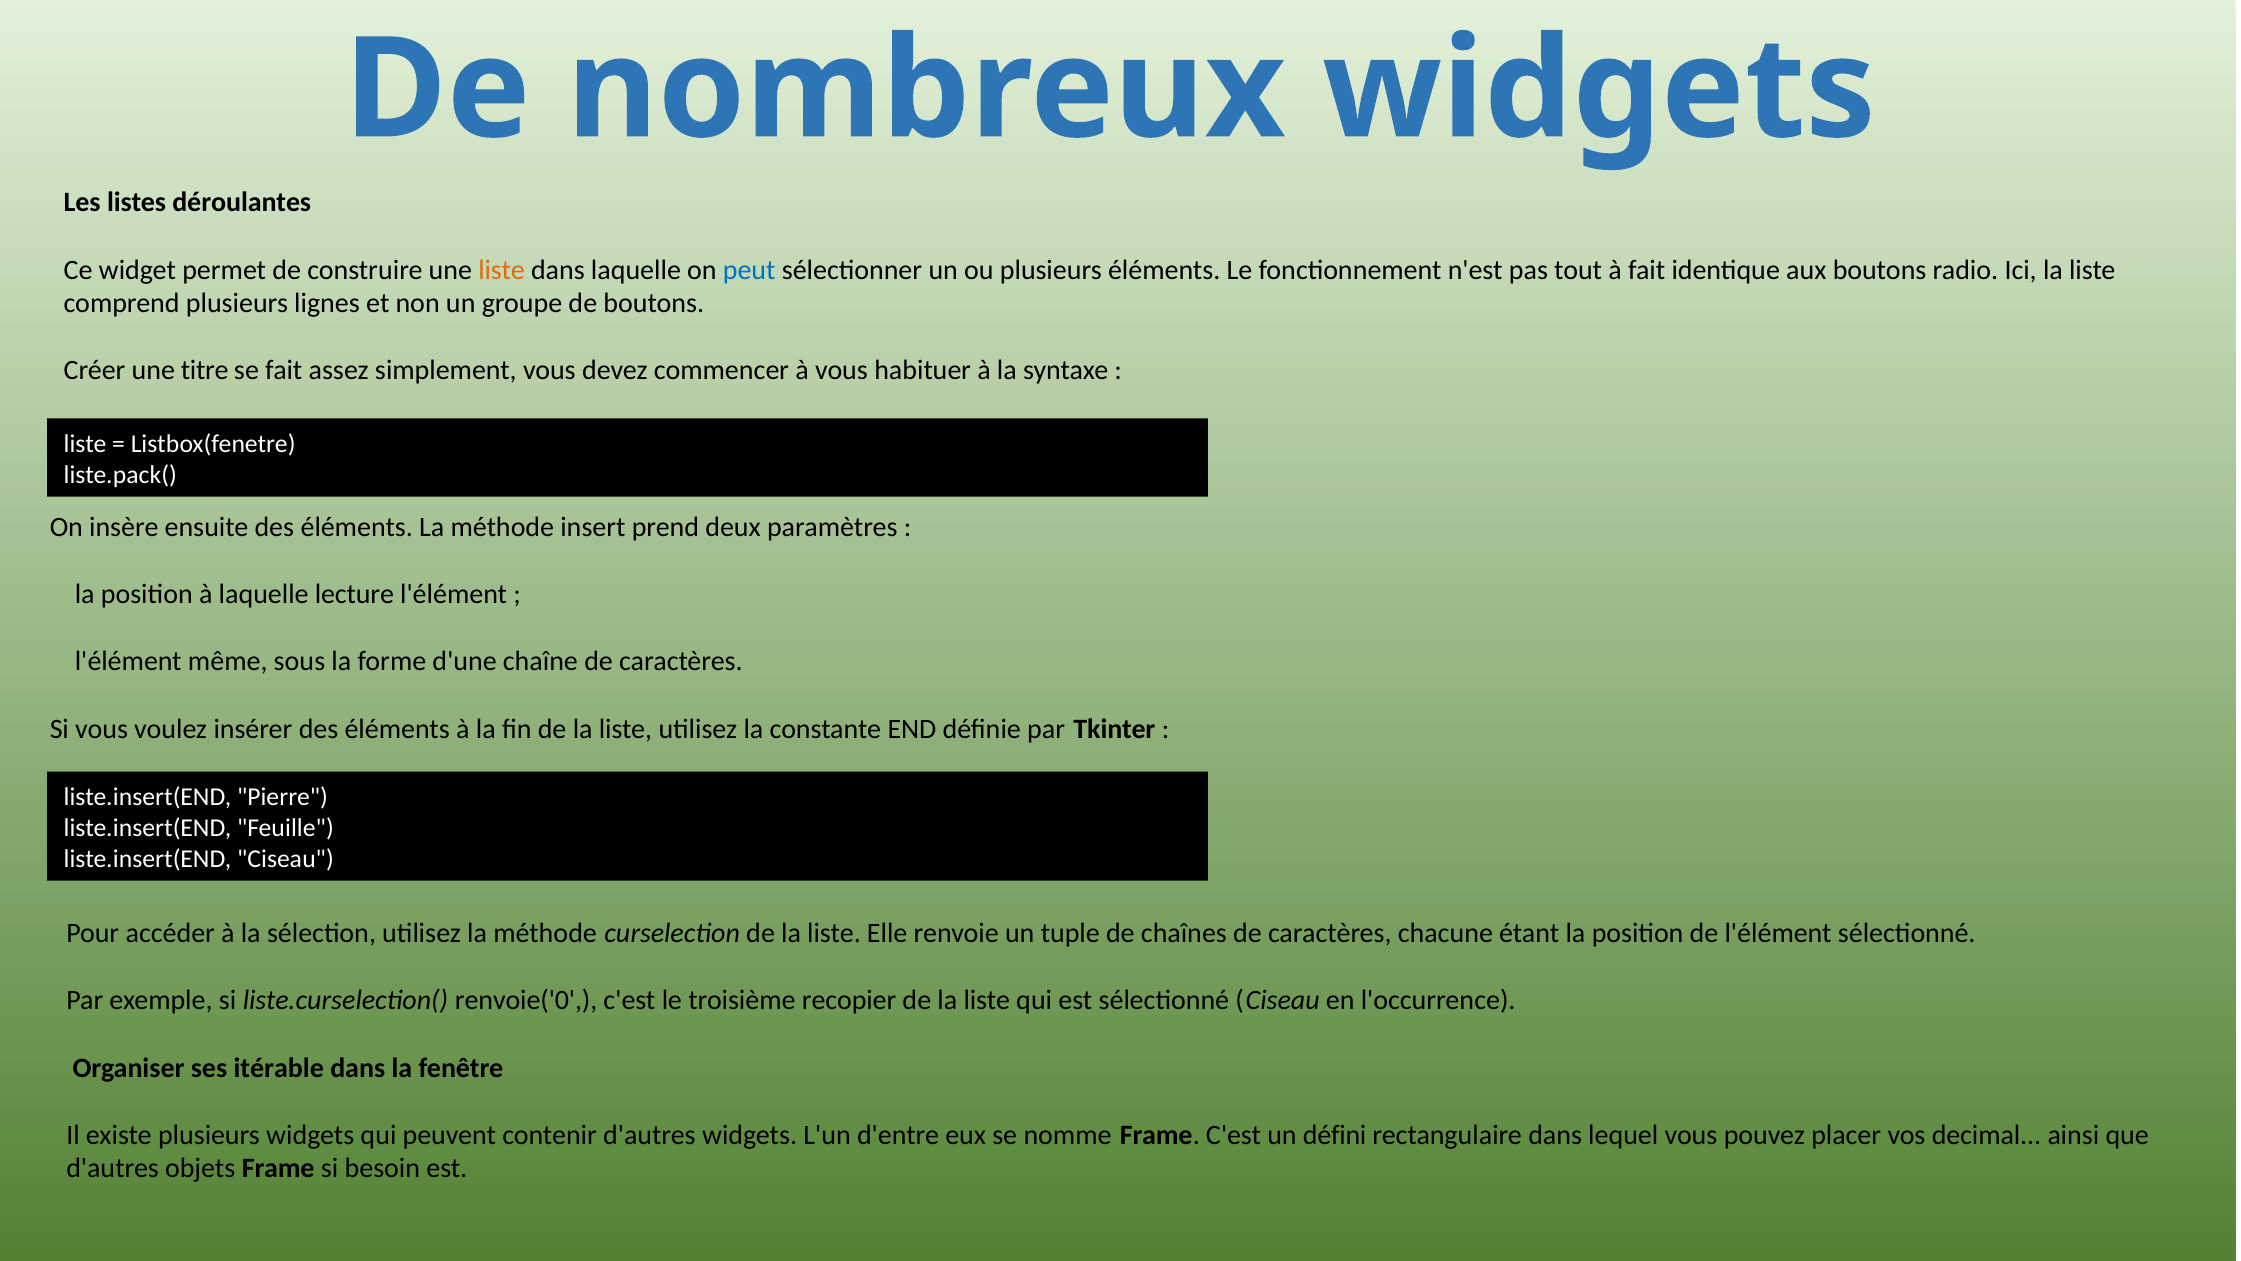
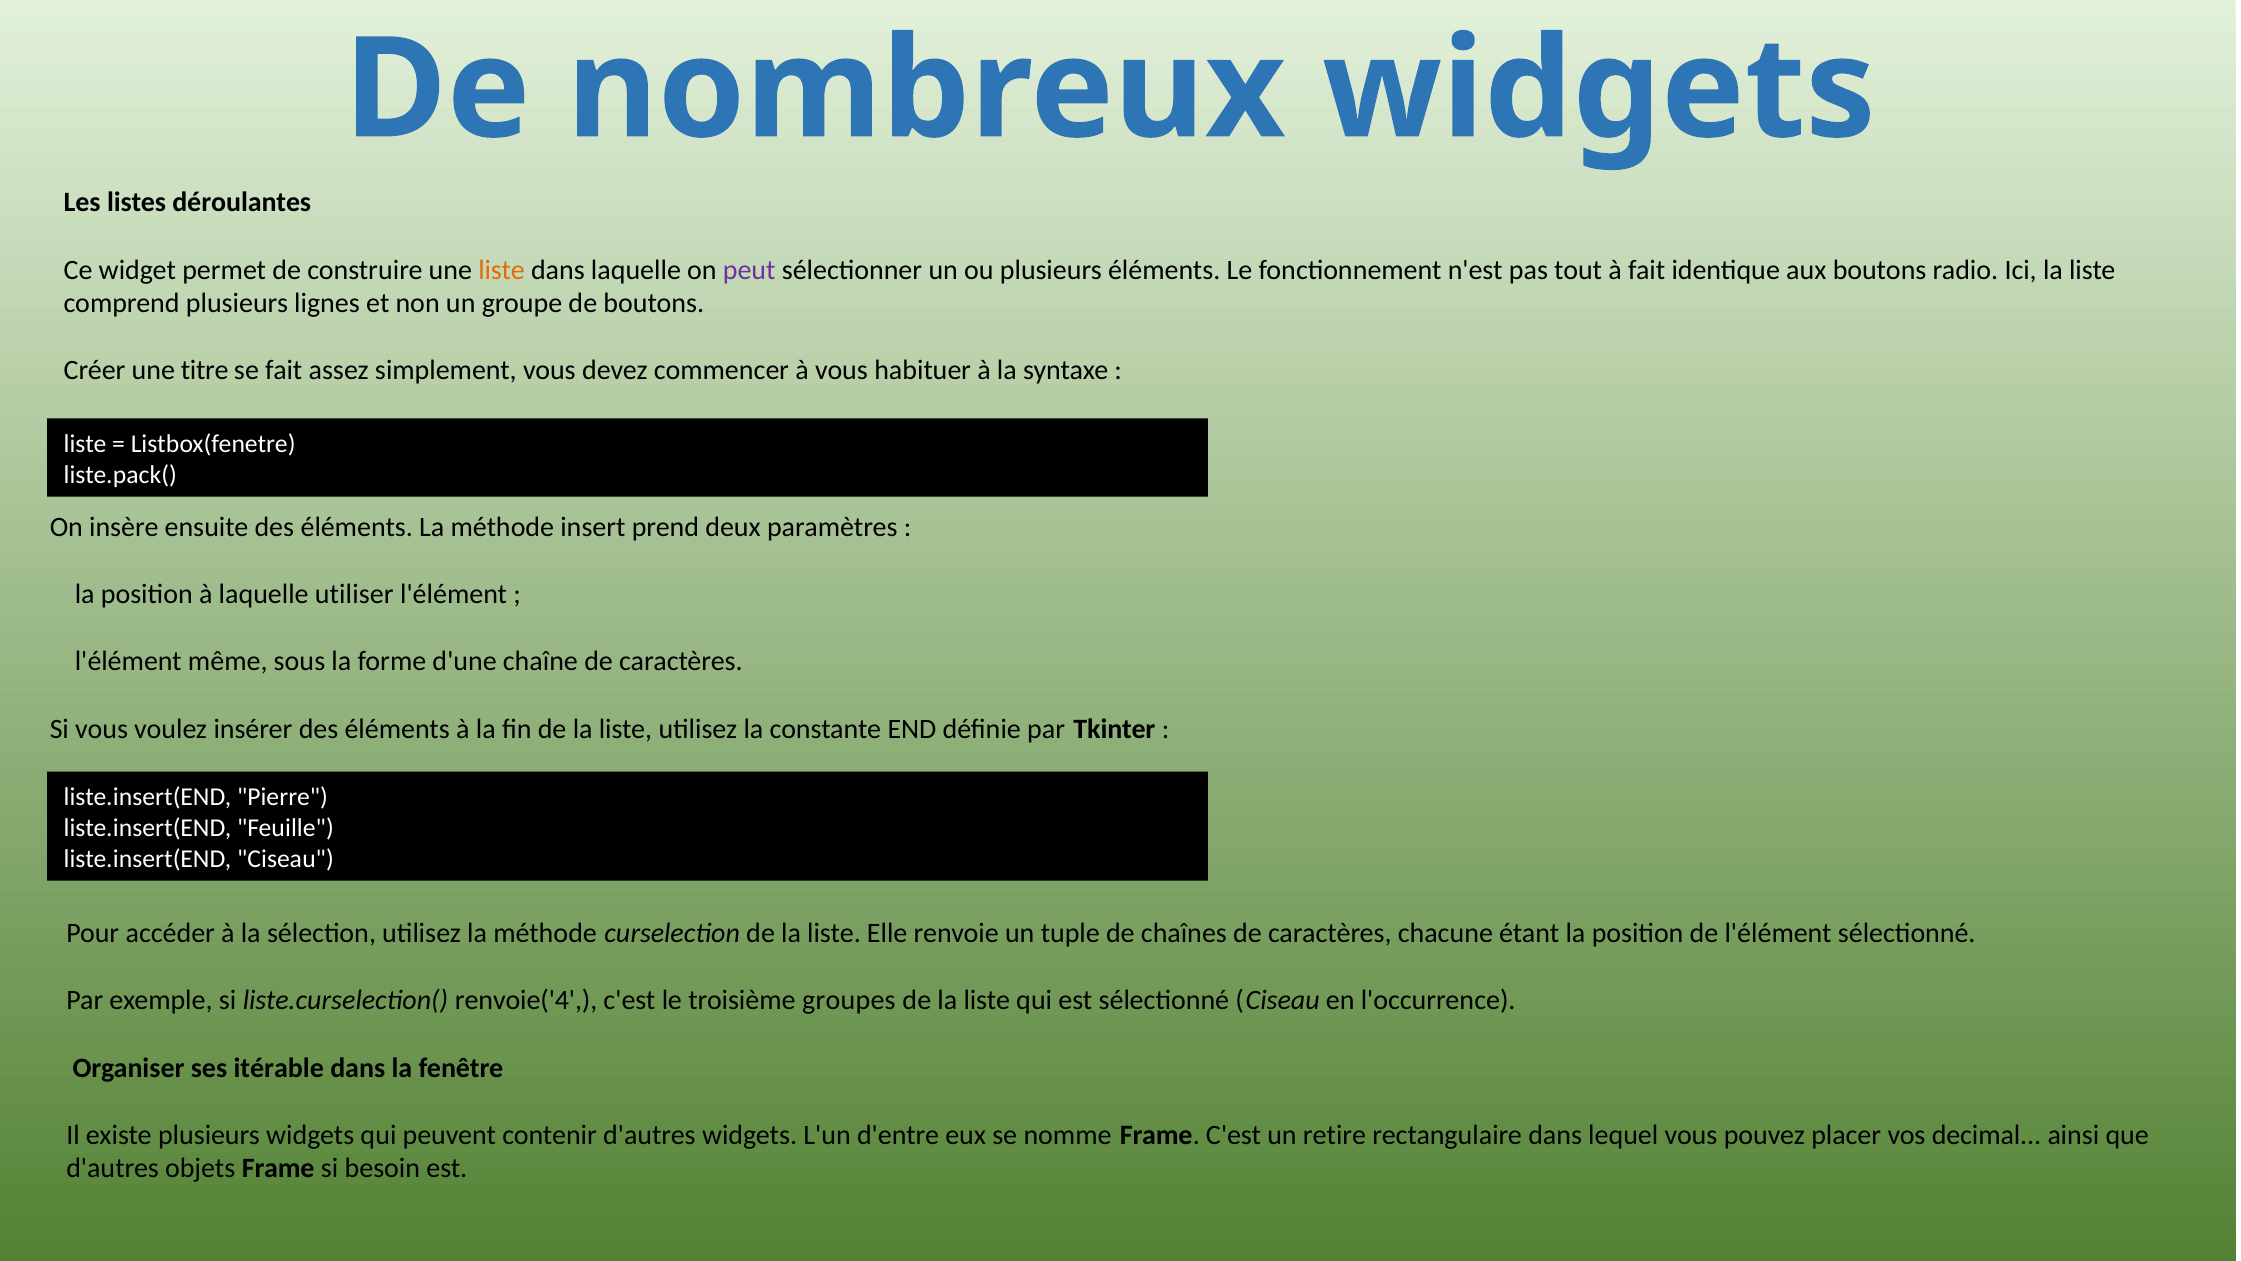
peut colour: blue -> purple
lecture: lecture -> utiliser
renvoie('0: renvoie('0 -> renvoie('4
recopier: recopier -> groupes
défini: défini -> retire
